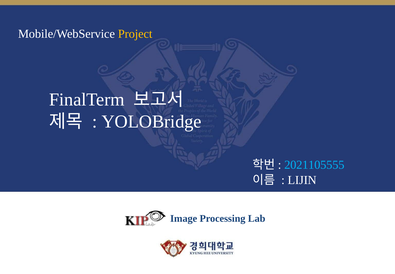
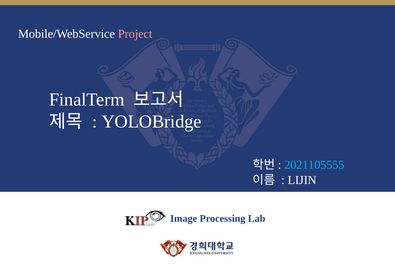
Project colour: yellow -> pink
